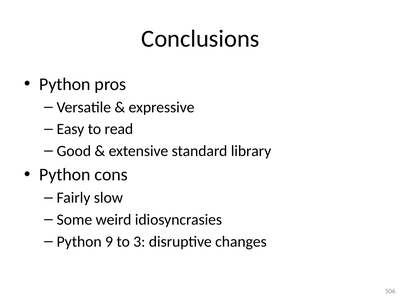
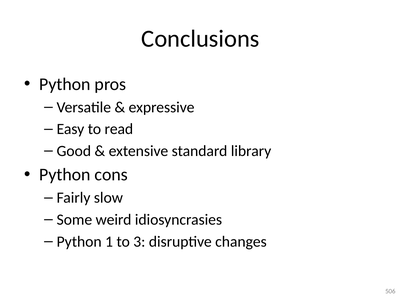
9: 9 -> 1
